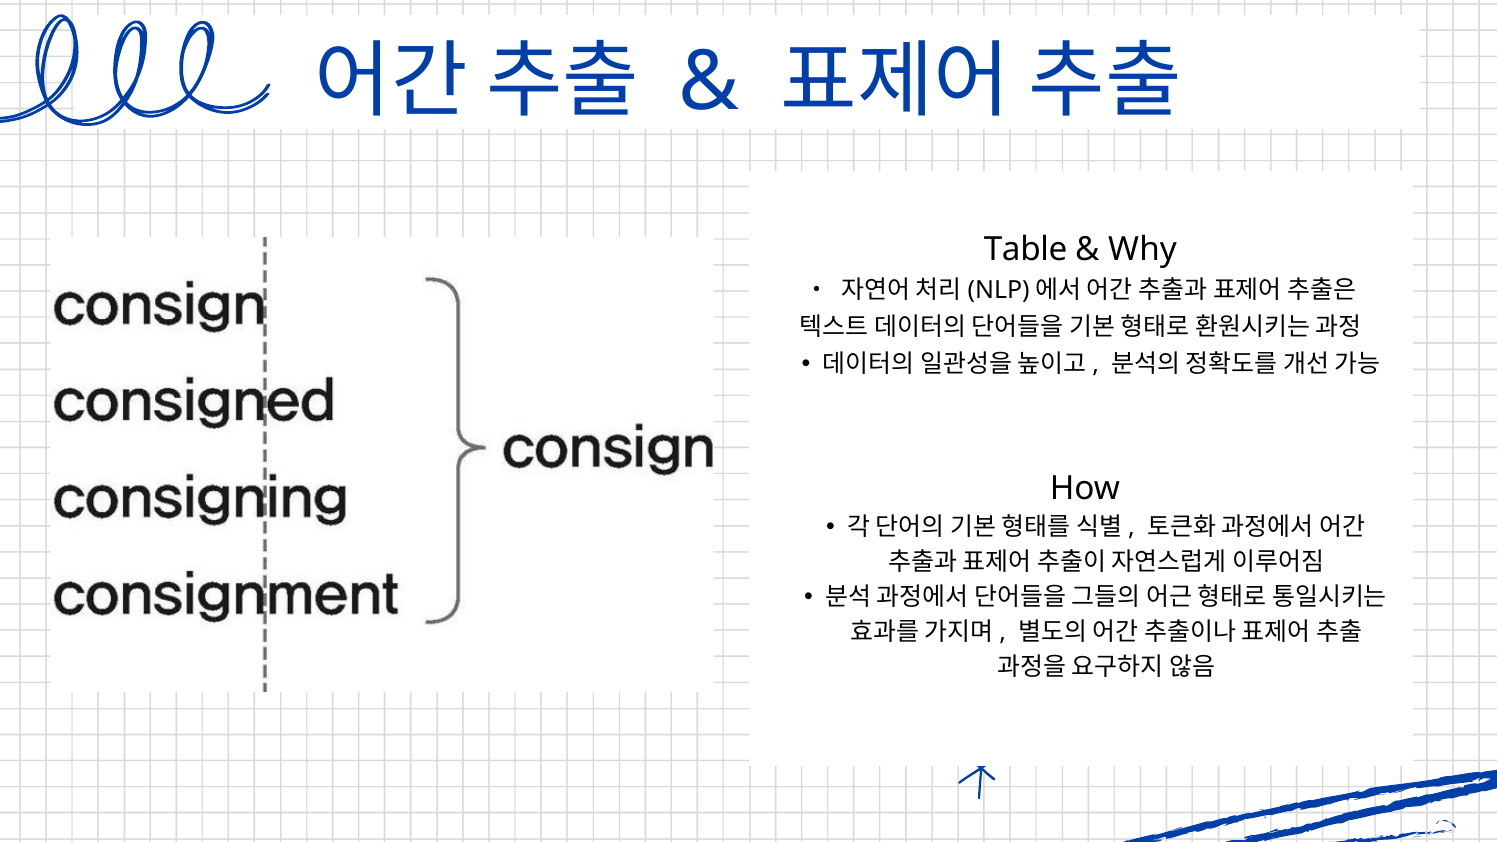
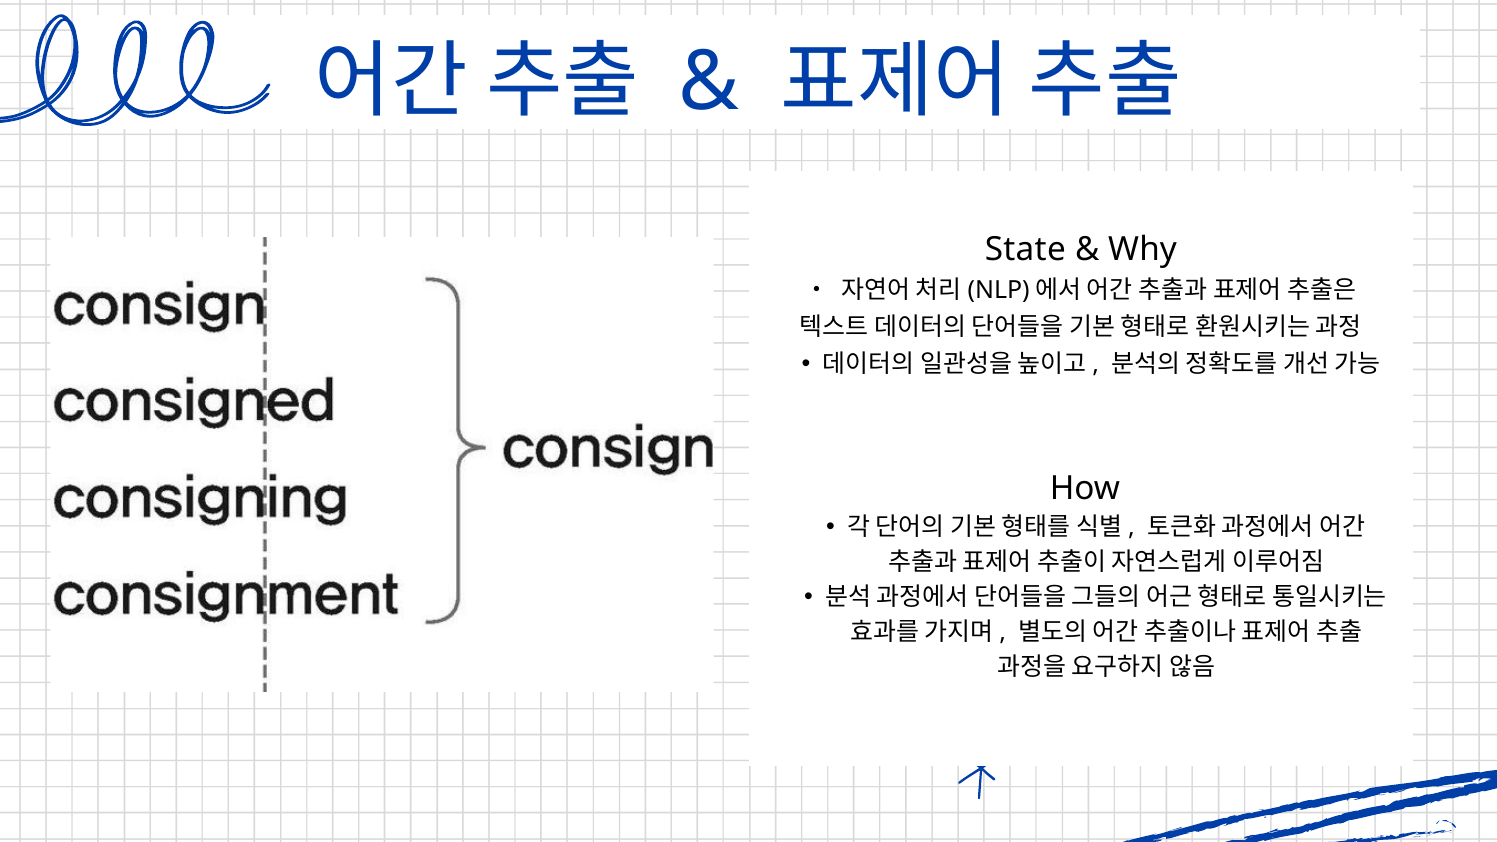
Table: Table -> State
